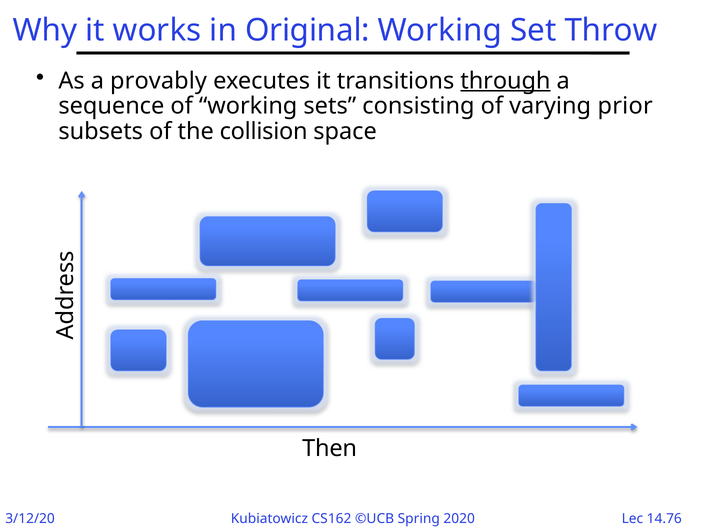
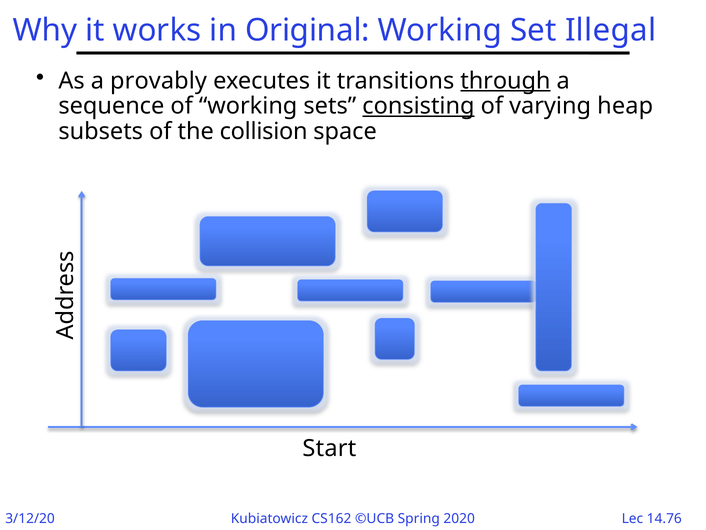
Throw: Throw -> Illegal
consisting underline: none -> present
prior: prior -> heap
Then: Then -> Start
